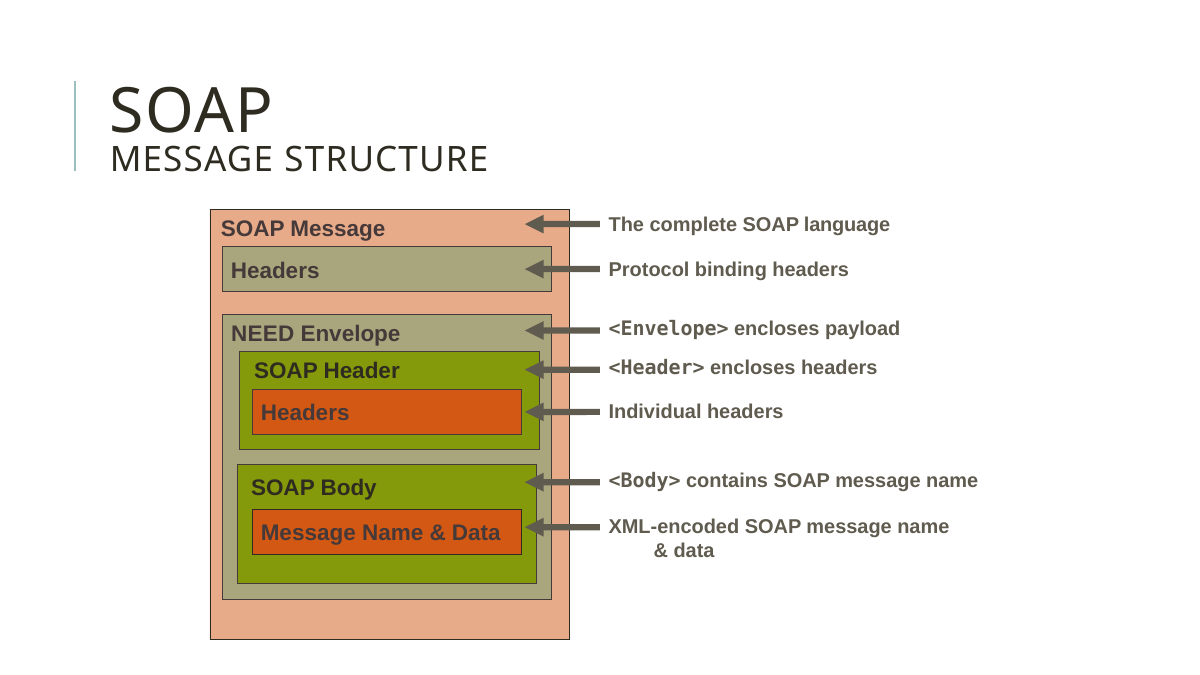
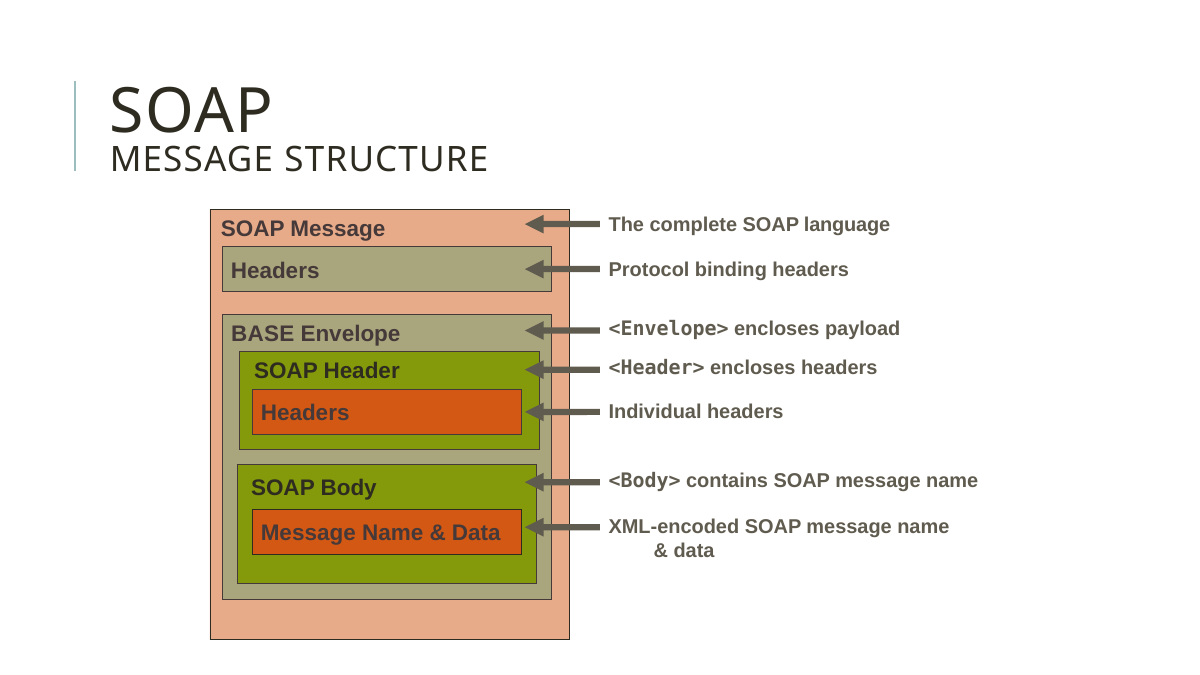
NEED: NEED -> BASE
